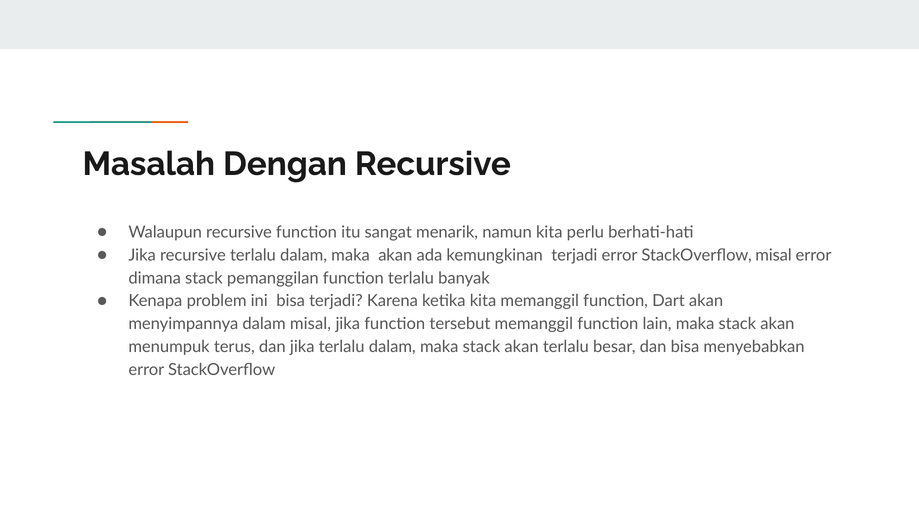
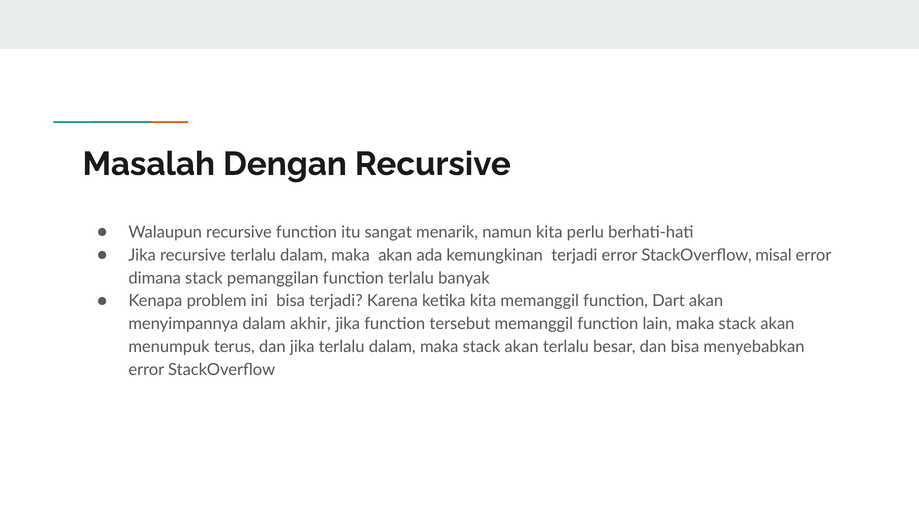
dalam misal: misal -> akhir
